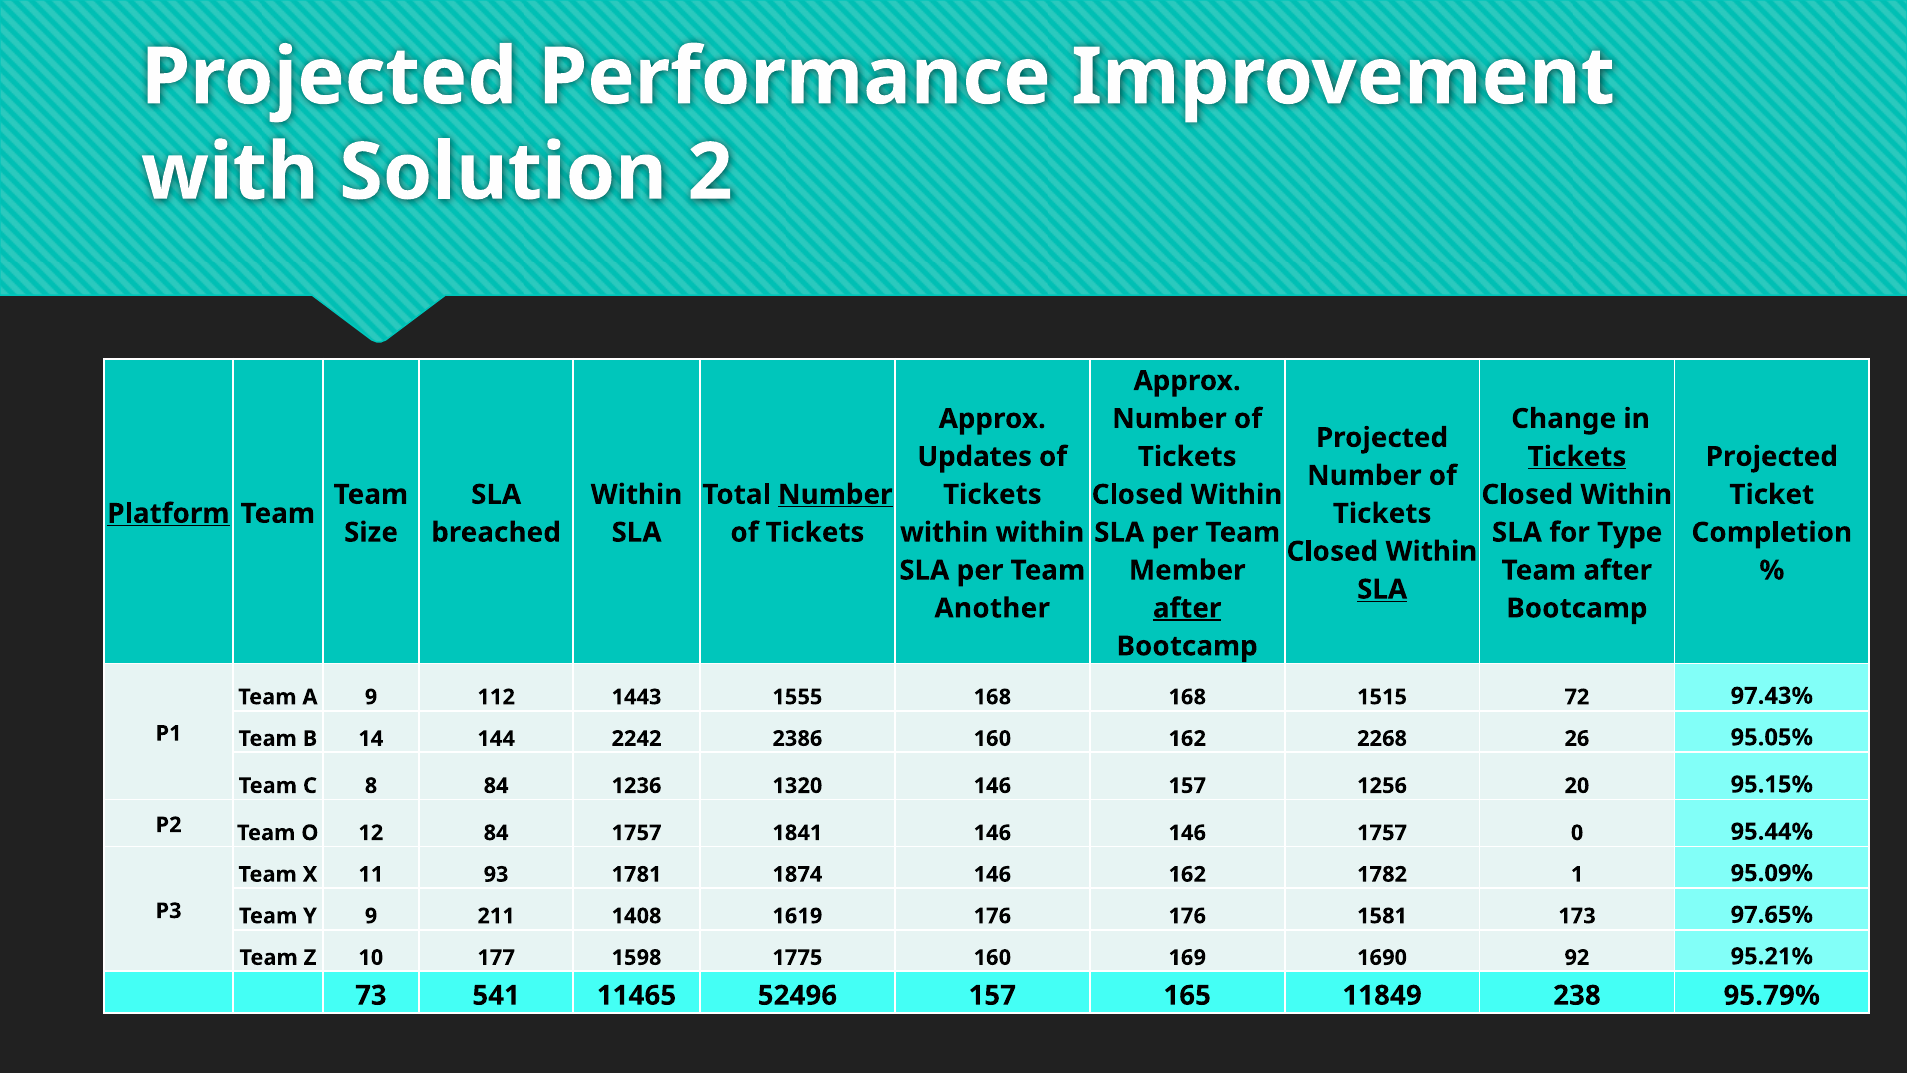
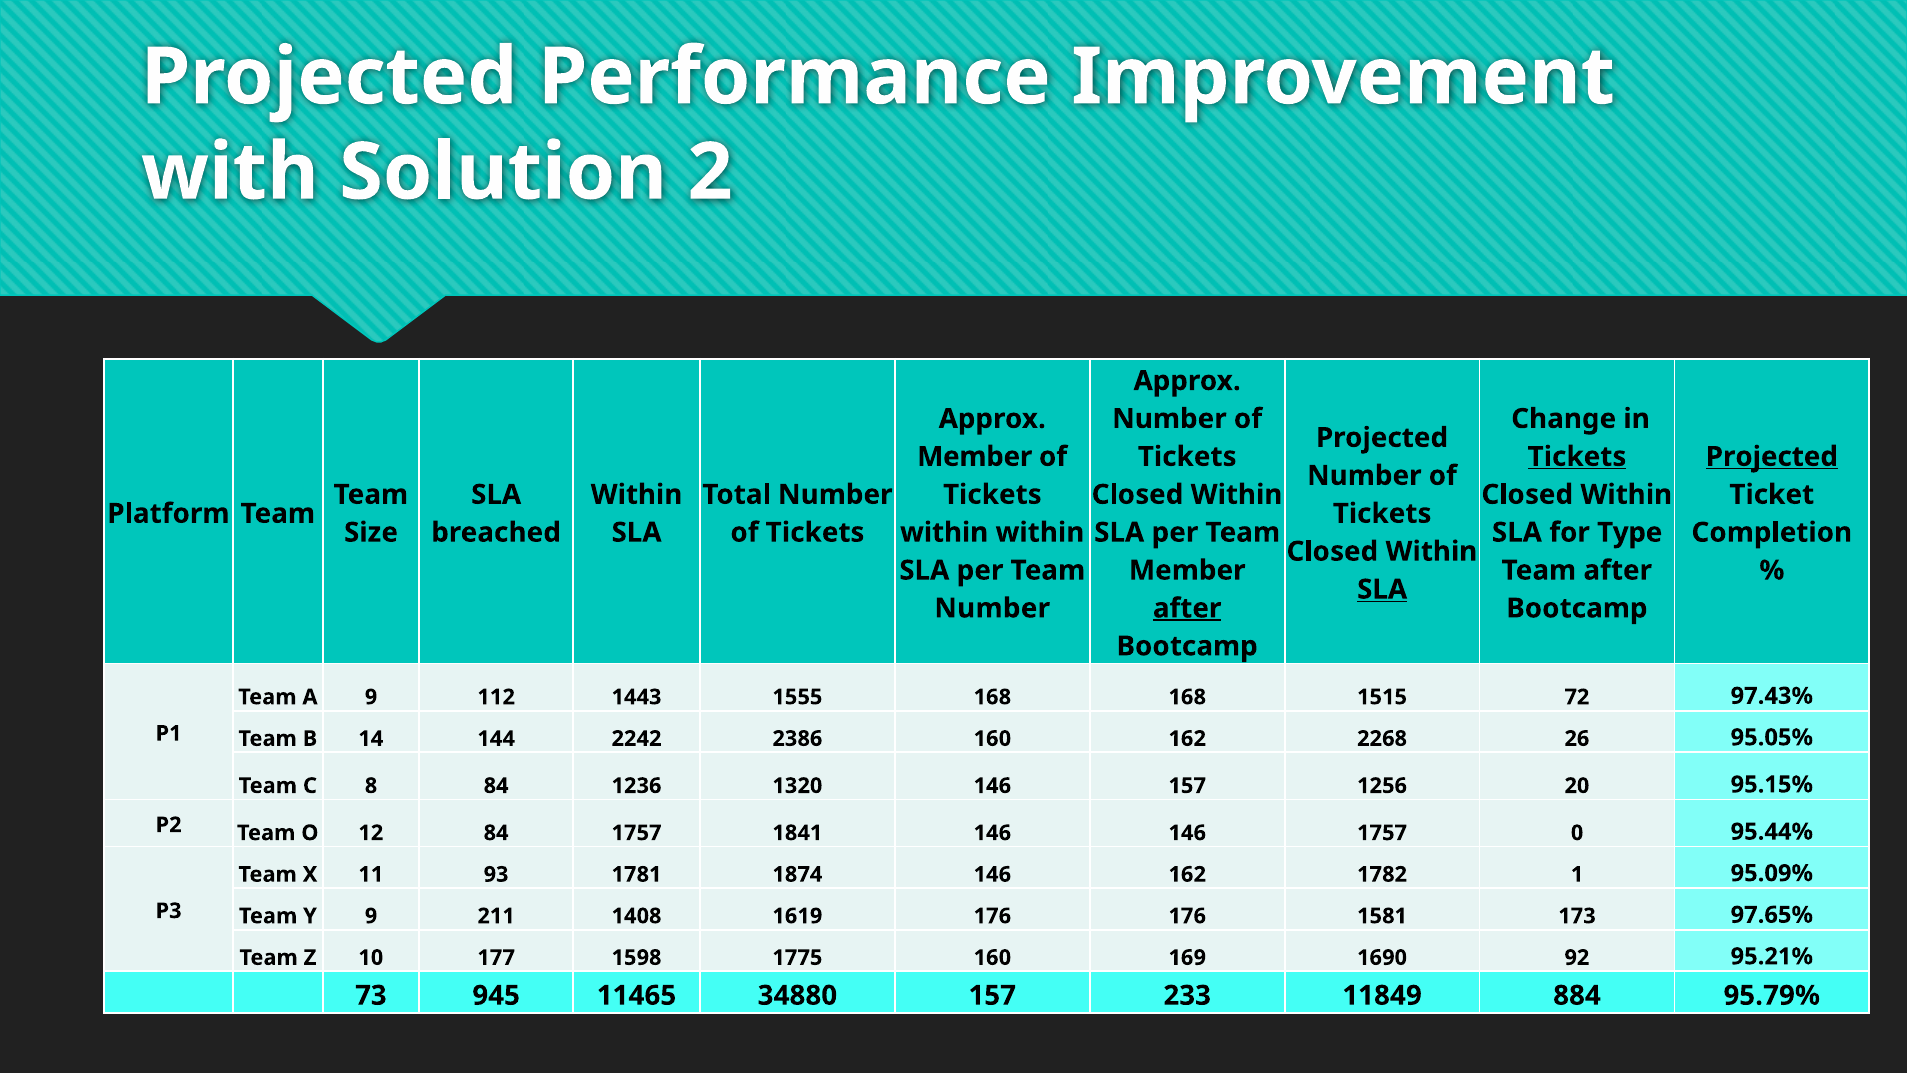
Updates at (975, 457): Updates -> Member
Projected at (1772, 457) underline: none -> present
Number at (835, 494) underline: present -> none
Platform underline: present -> none
Another at (992, 608): Another -> Number
541: 541 -> 945
52496: 52496 -> 34880
165: 165 -> 233
238: 238 -> 884
